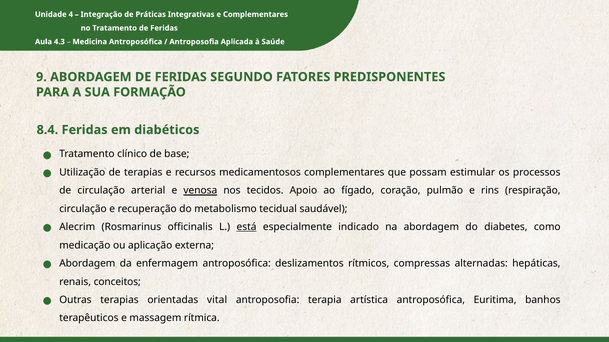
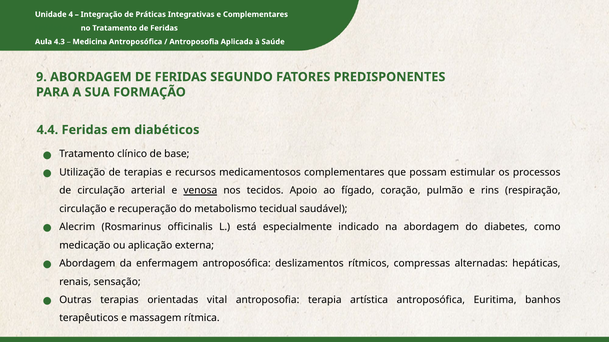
8.4: 8.4 -> 4.4
está underline: present -> none
conceitos: conceitos -> sensação
